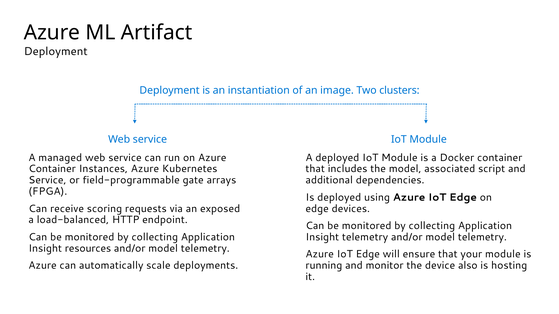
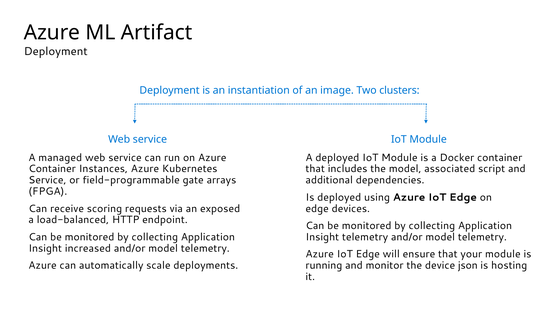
resources: resources -> increased
also: also -> json
